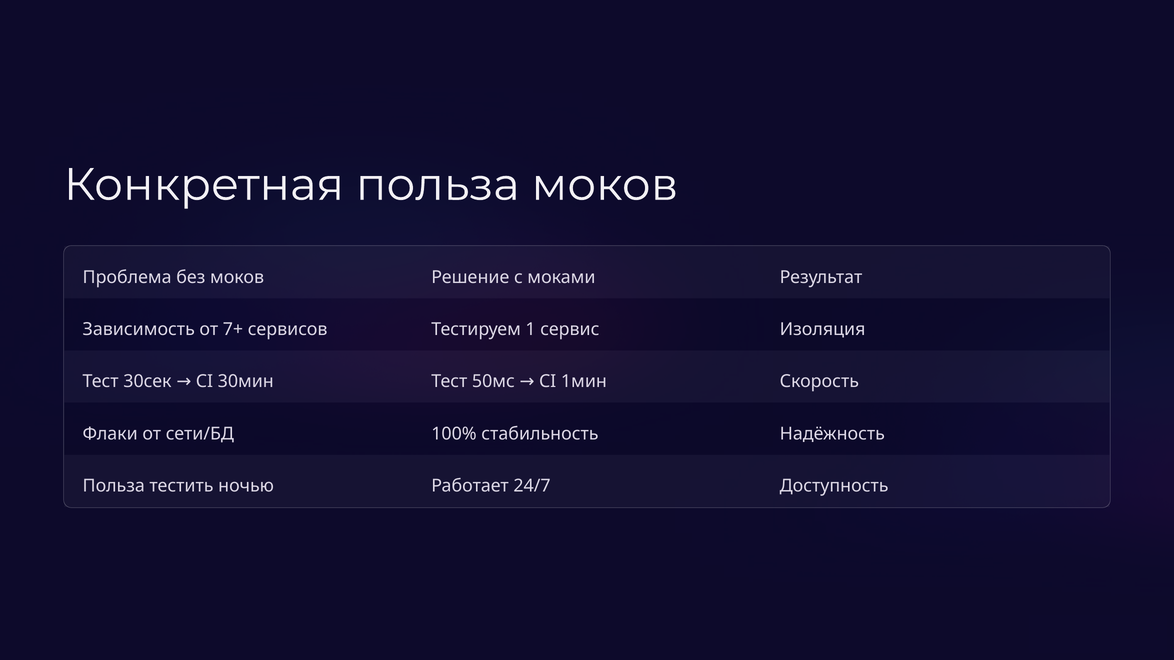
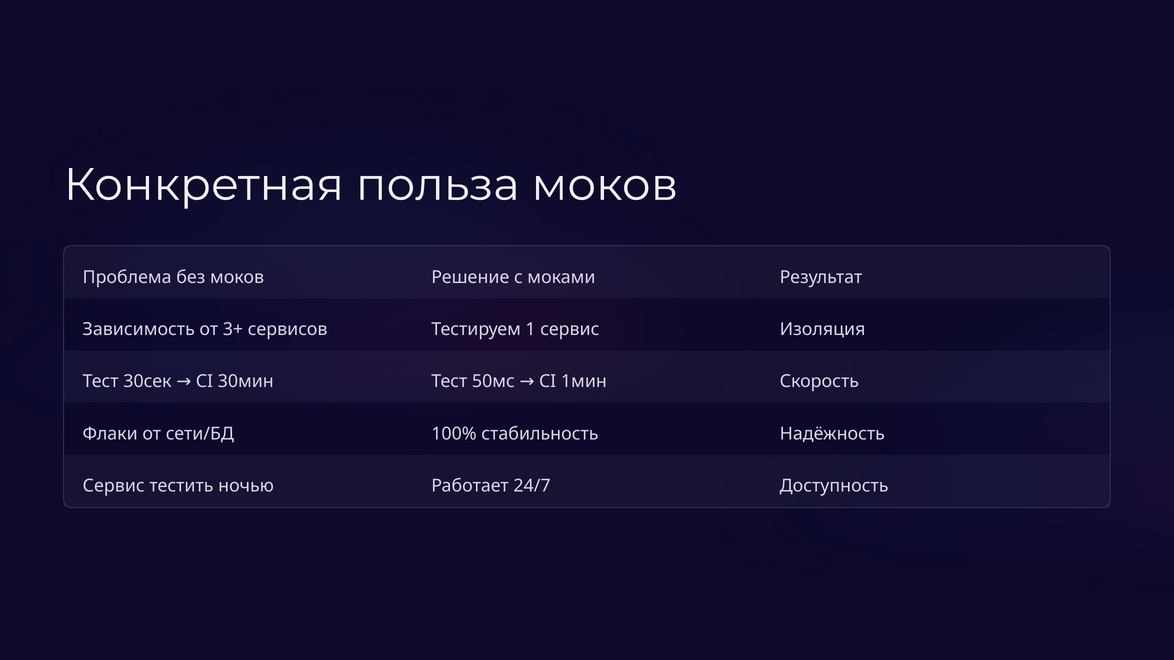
7+: 7+ -> 3+
Польза at (114, 486): Польза -> Сервис
